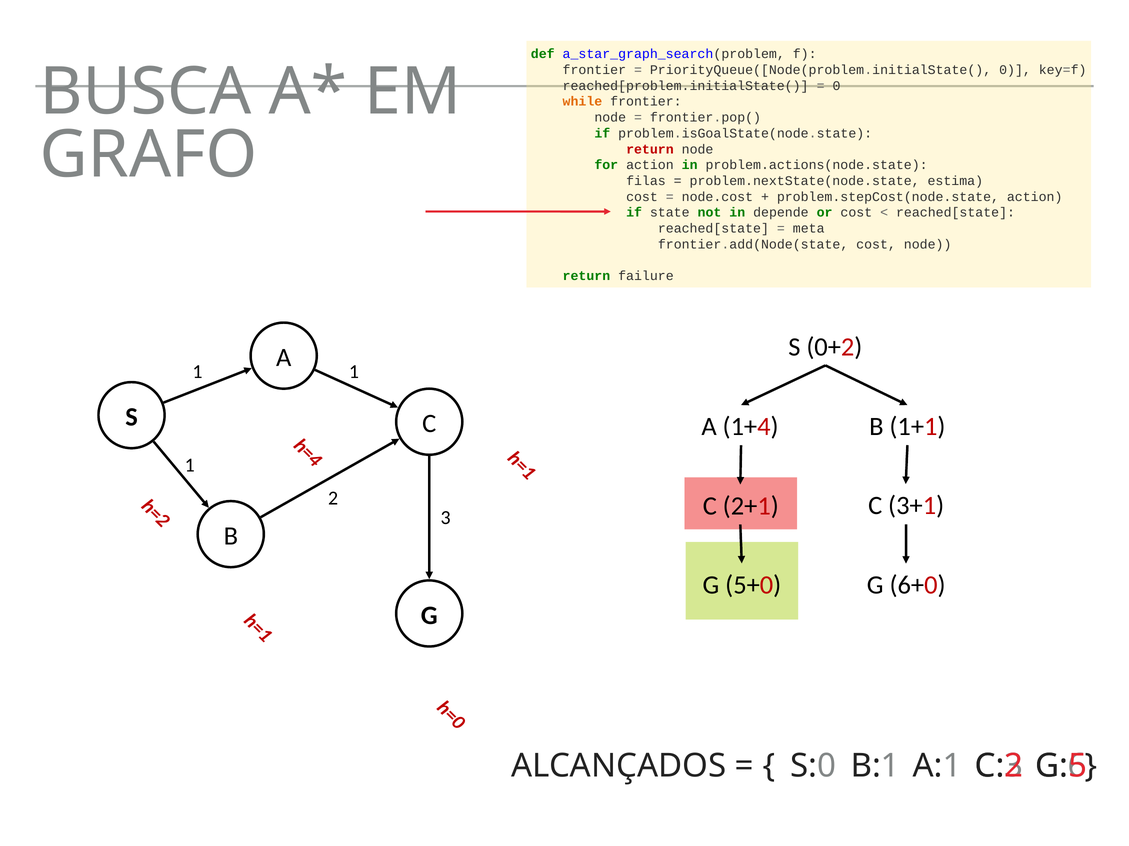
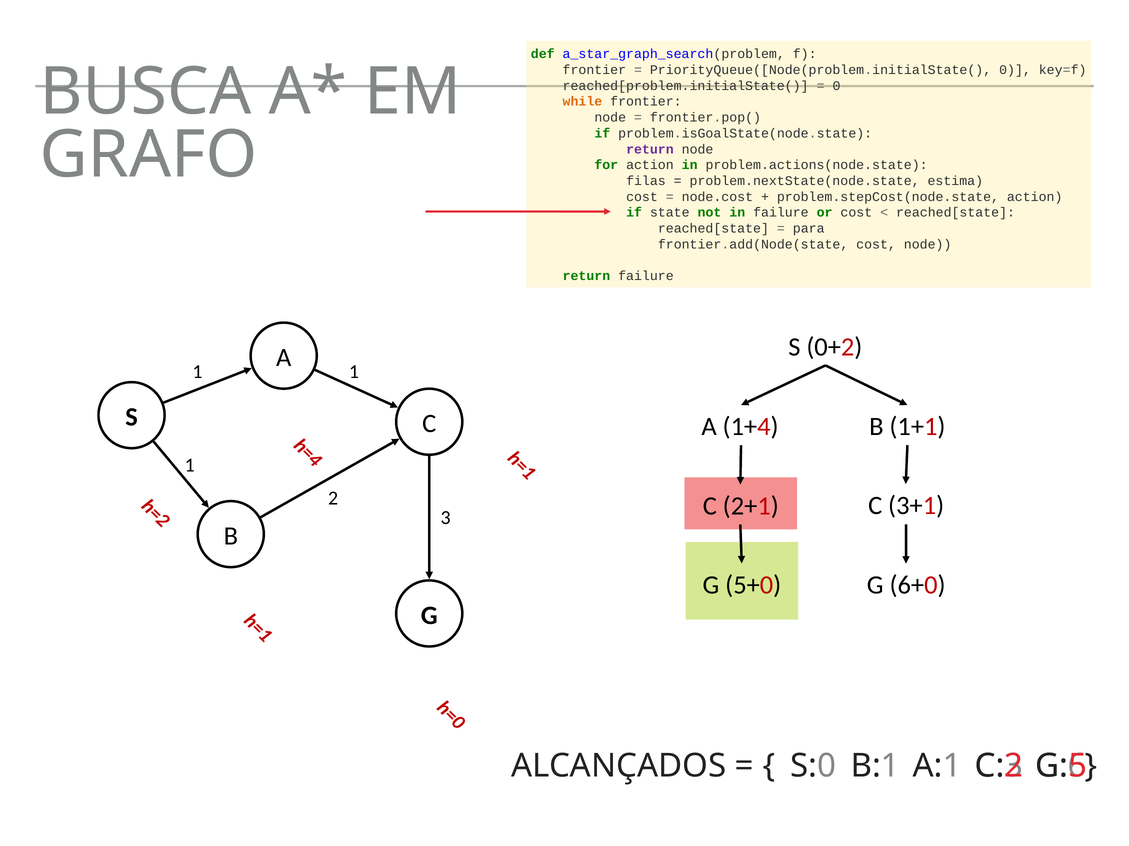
return at (650, 149) colour: red -> purple
in depende: depende -> failure
meta: meta -> para
